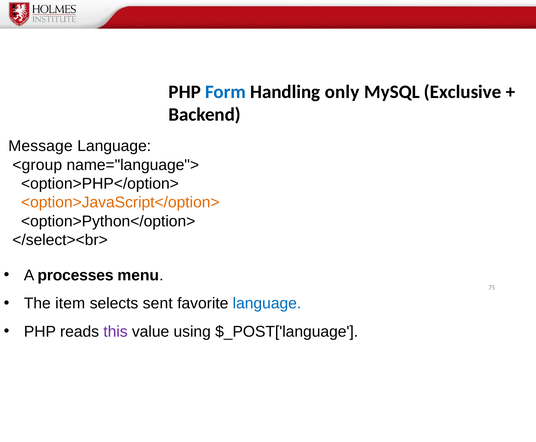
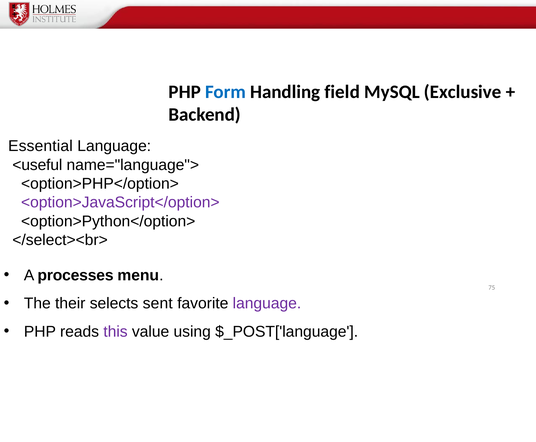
only: only -> field
Message: Message -> Essential
<group: <group -> <useful
<option>JavaScript</option> colour: orange -> purple
item: item -> their
language at (267, 304) colour: blue -> purple
